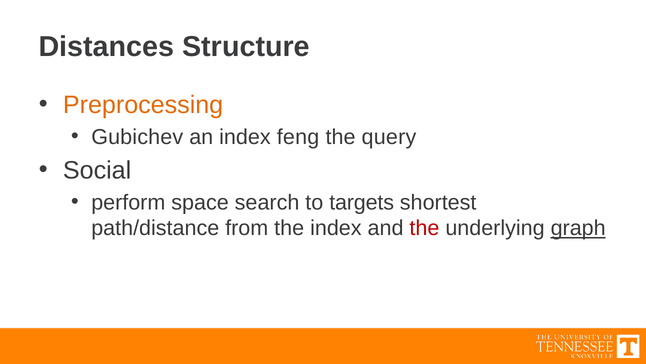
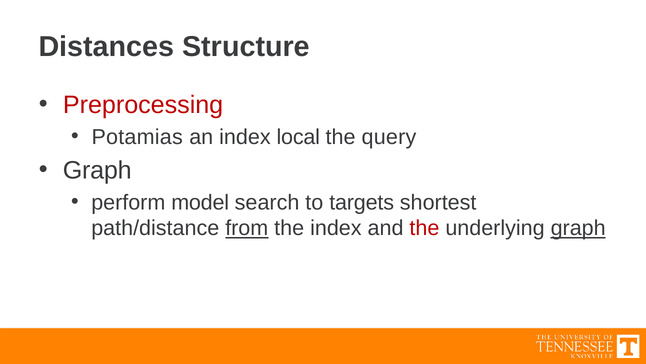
Preprocessing colour: orange -> red
Gubichev: Gubichev -> Potamias
feng: feng -> local
Social at (97, 170): Social -> Graph
space: space -> model
from underline: none -> present
